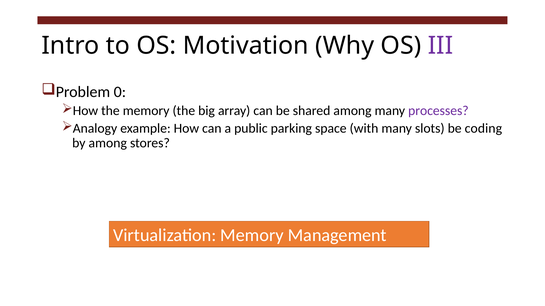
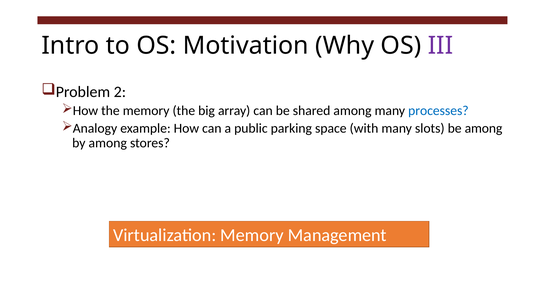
0: 0 -> 2
processes colour: purple -> blue
be coding: coding -> among
